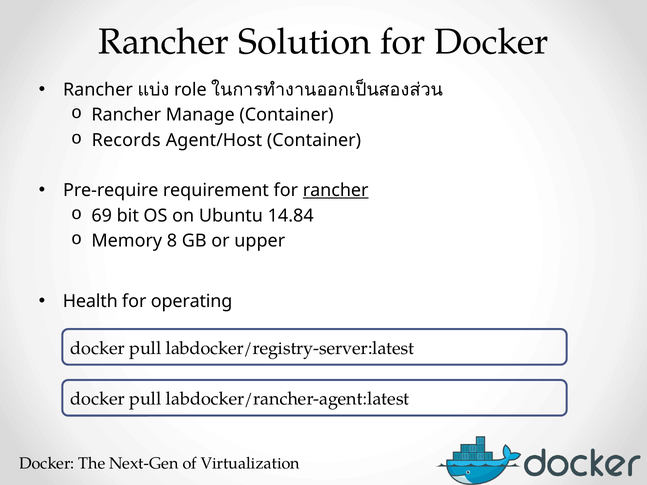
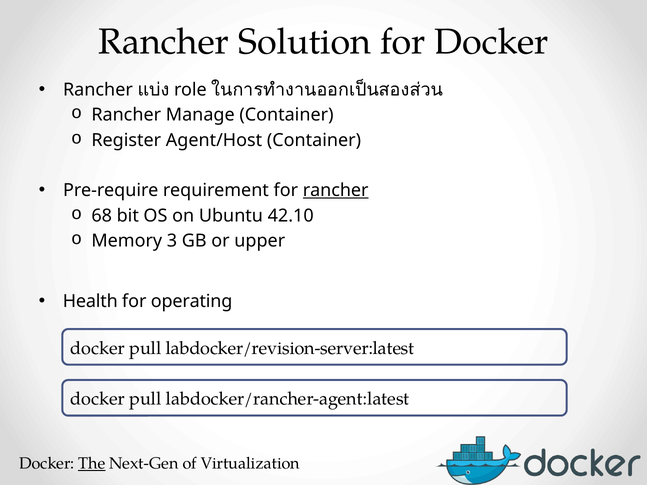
Records: Records -> Register
69: 69 -> 68
14.84: 14.84 -> 42.10
8: 8 -> 3
labdocker/registry-server:latest: labdocker/registry-server:latest -> labdocker/revision-server:latest
The underline: none -> present
